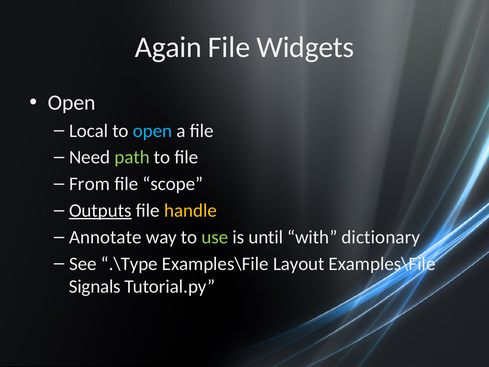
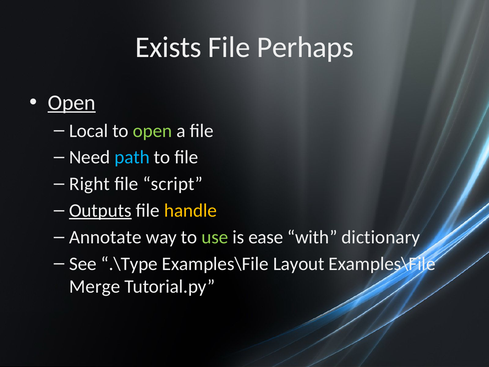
Again: Again -> Exists
Widgets: Widgets -> Perhaps
Open at (72, 103) underline: none -> present
open at (153, 131) colour: light blue -> light green
path colour: light green -> light blue
From: From -> Right
scope: scope -> script
until: until -> ease
Signals: Signals -> Merge
